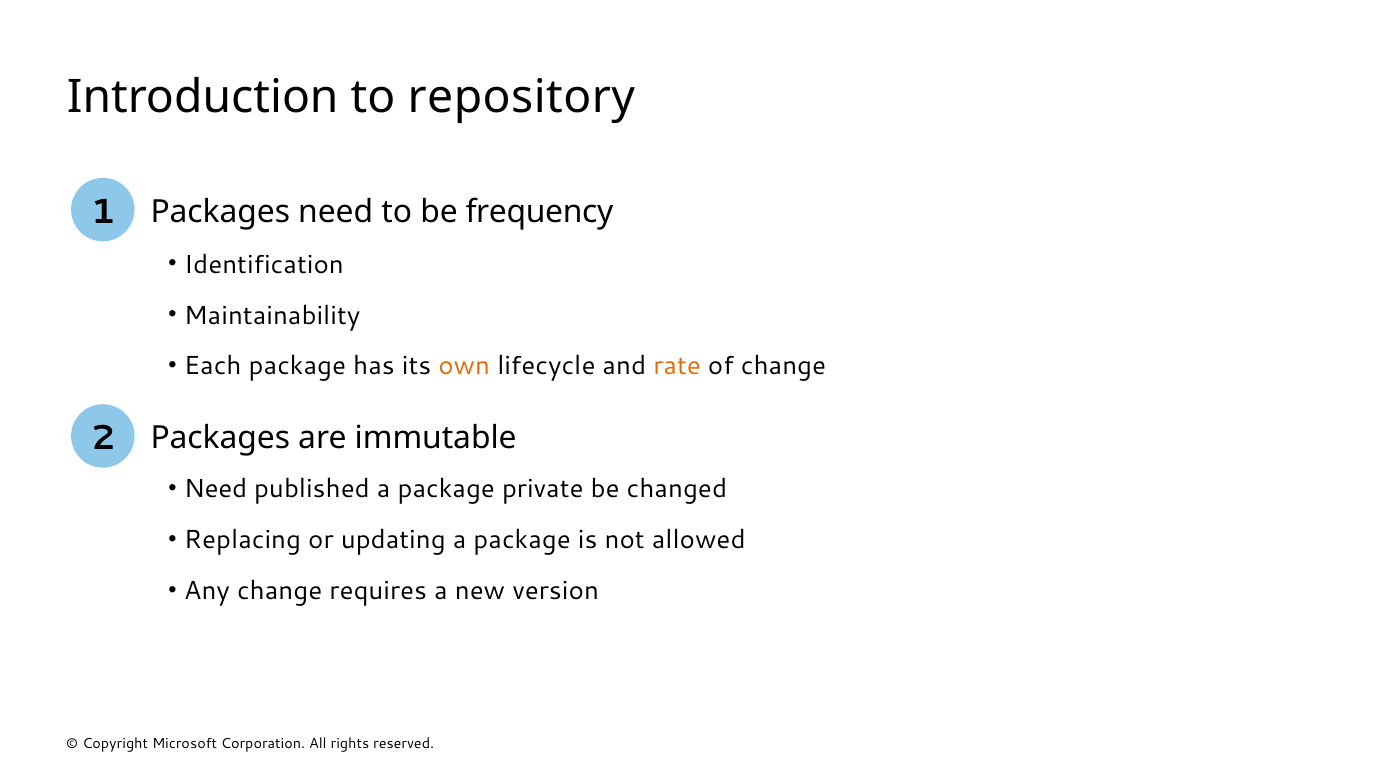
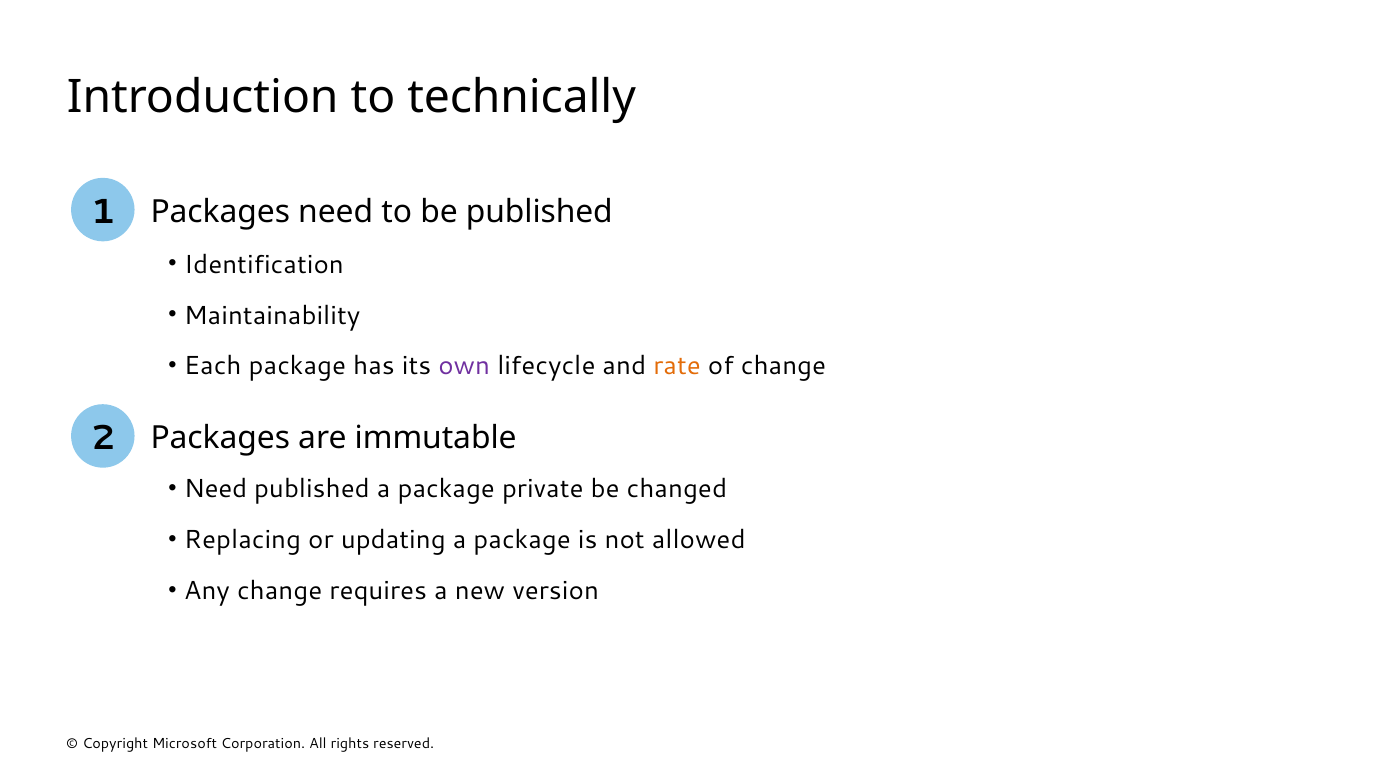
repository: repository -> technically
be frequency: frequency -> published
own colour: orange -> purple
